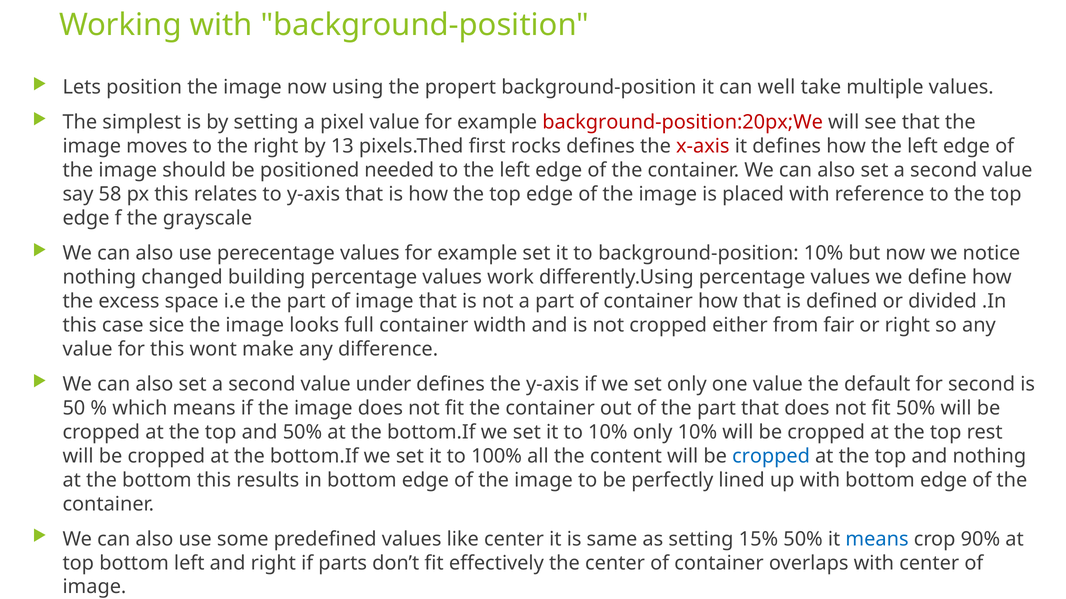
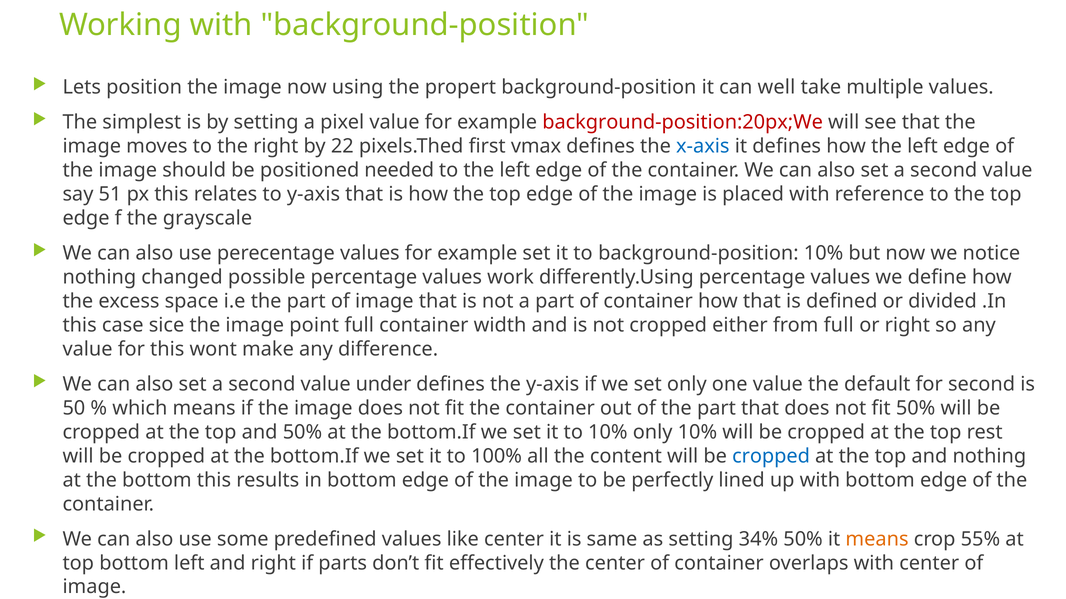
13: 13 -> 22
rocks: rocks -> vmax
x-axis colour: red -> blue
58: 58 -> 51
building: building -> possible
looks: looks -> point
from fair: fair -> full
15%: 15% -> 34%
means at (877, 540) colour: blue -> orange
90%: 90% -> 55%
